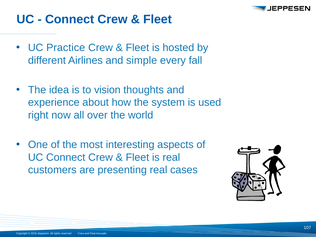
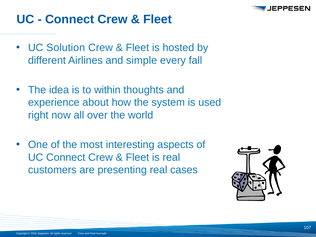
Practice: Practice -> Solution
vision: vision -> within
